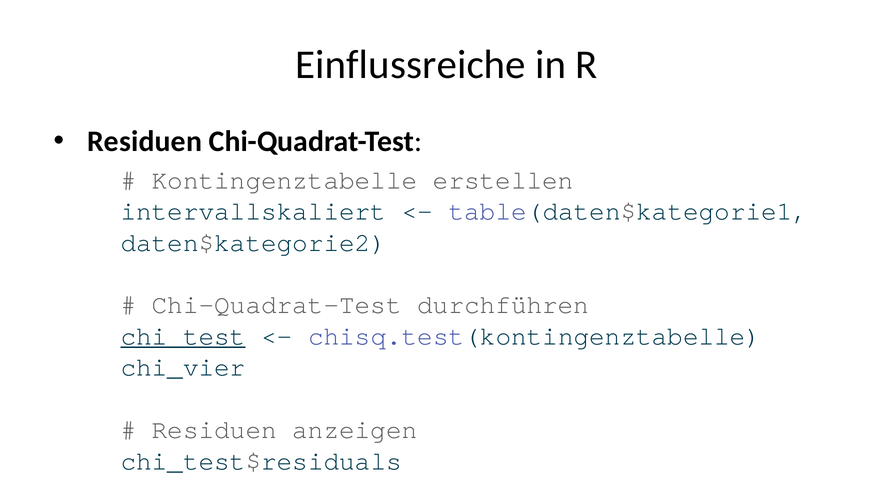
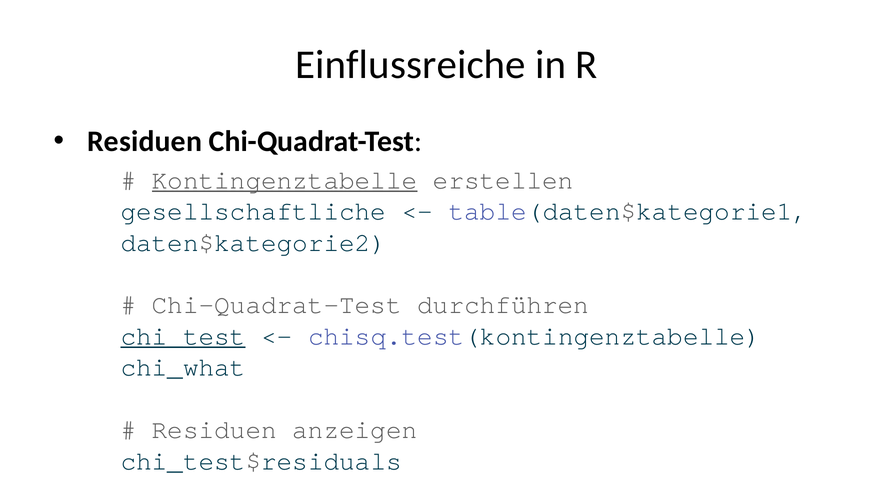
Kontingenztabelle underline: none -> present
intervallskaliert: intervallskaliert -> gesellschaftliche
chi_vier: chi_vier -> chi_what
